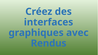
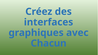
Rendus: Rendus -> Chacun
